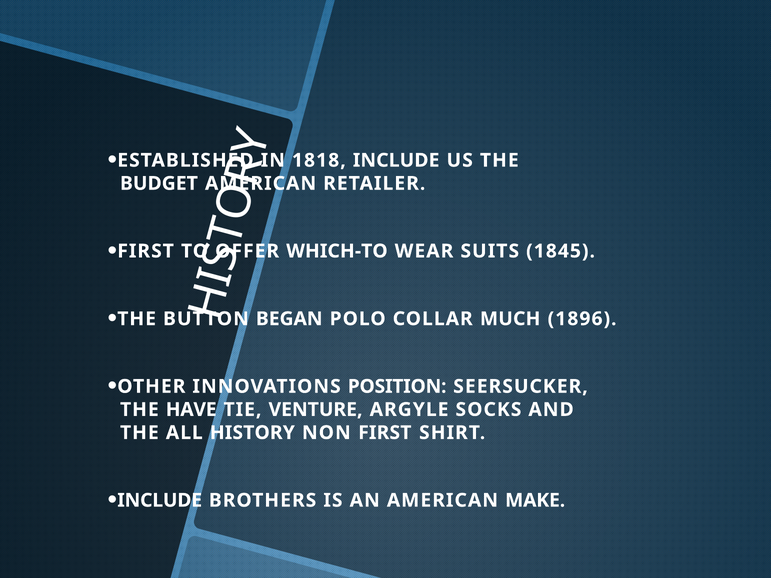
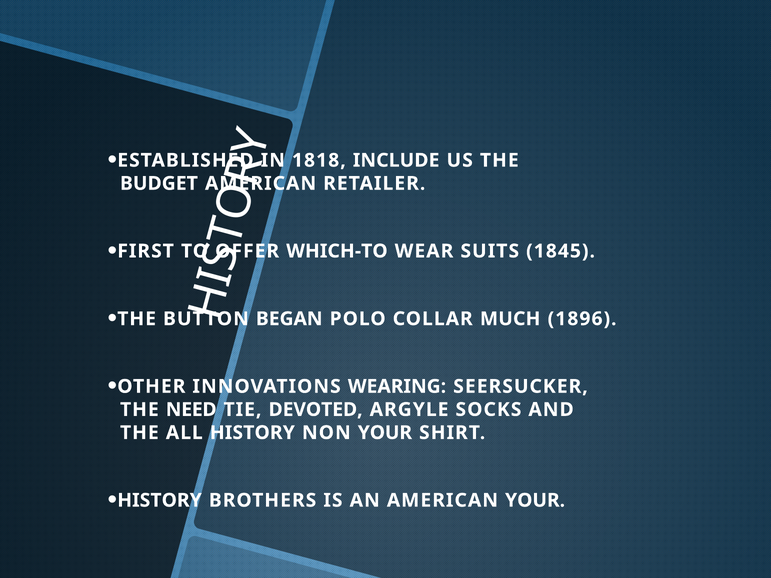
POSITION: POSITION -> WEARING
HAVE: HAVE -> NEED
VENTURE: VENTURE -> DEVOTED
NON FIRST: FIRST -> YOUR
INCLUDE at (160, 501): INCLUDE -> HISTORY
AMERICAN MAKE: MAKE -> YOUR
